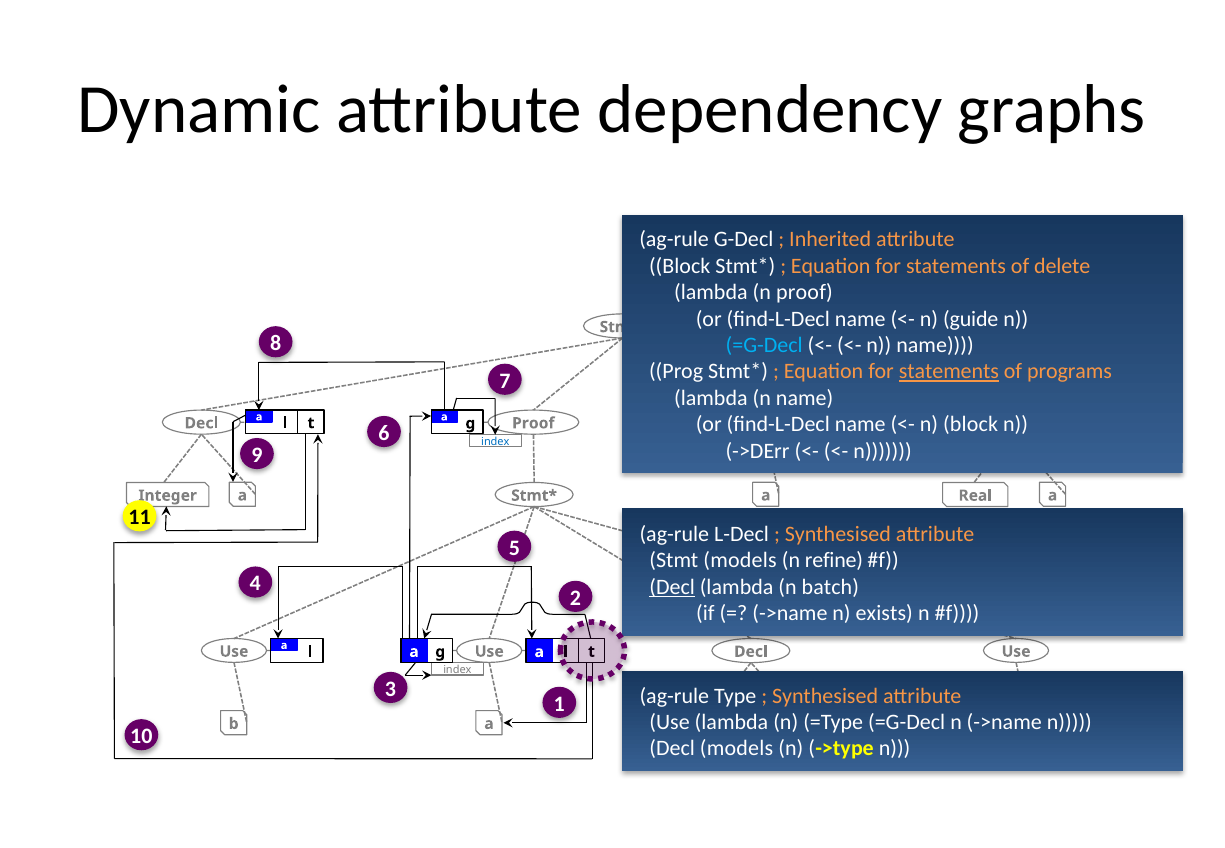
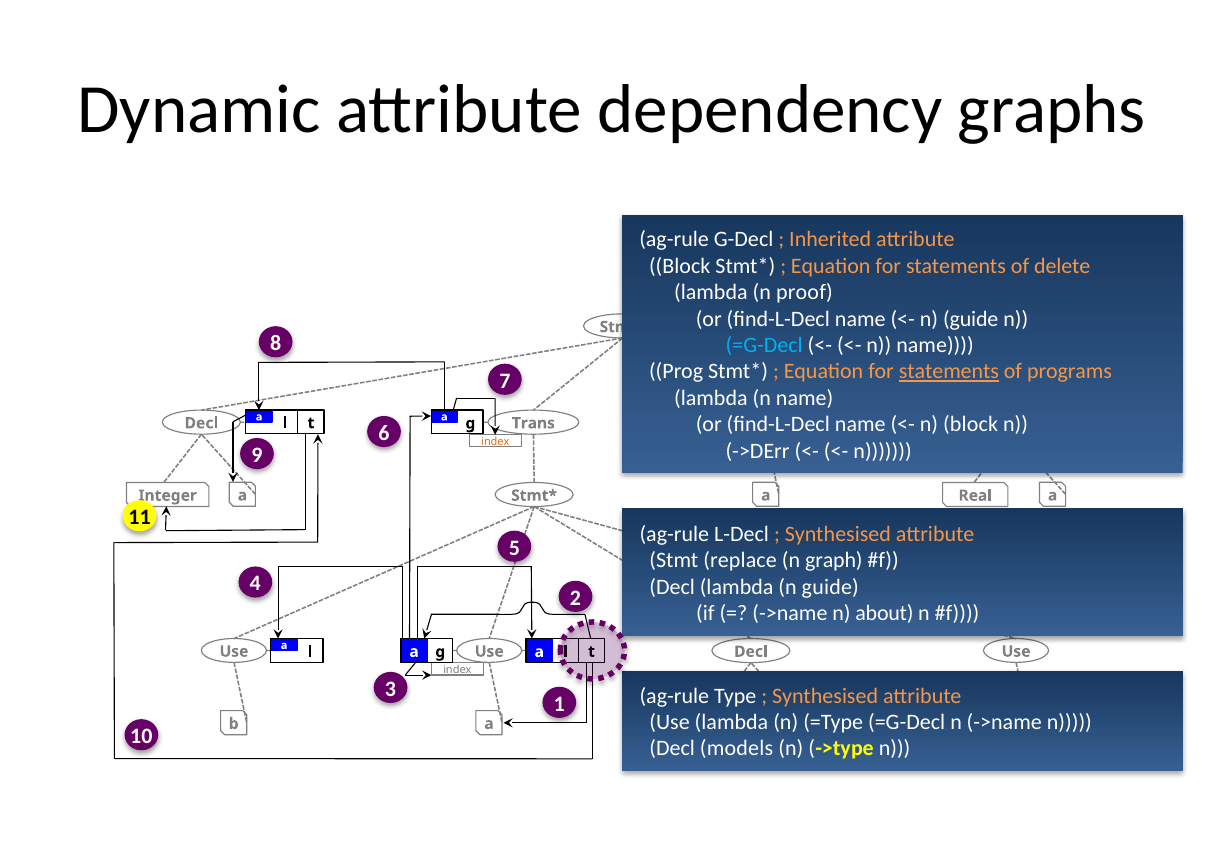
Proof at (533, 423): Proof -> Trans
index at (495, 442) colour: blue -> orange
Stmt models: models -> replace
refine: refine -> graph
Decl at (672, 587) underline: present -> none
lambda n batch: batch -> guide
exists: exists -> about
